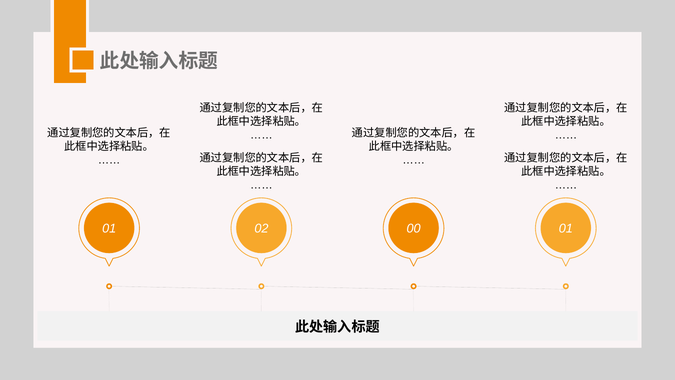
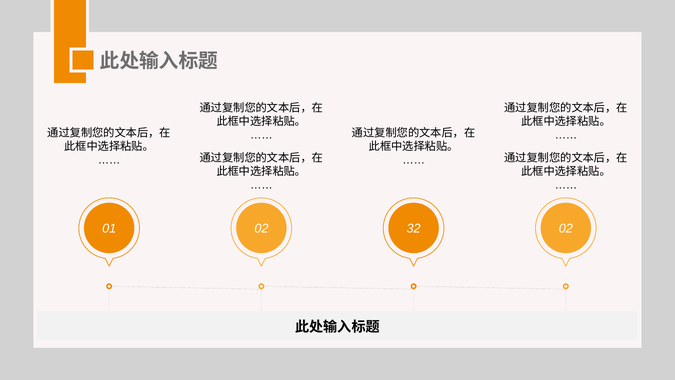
00: 00 -> 32
01 01: 01 -> 02
